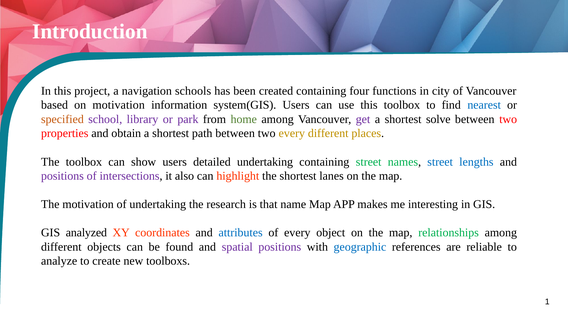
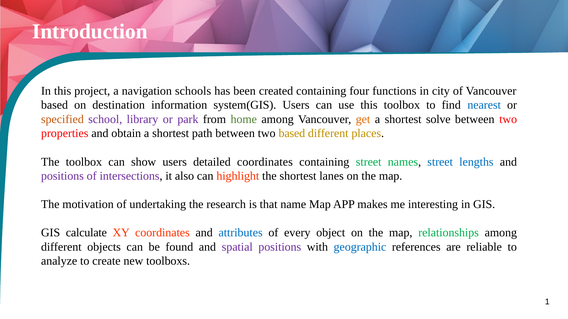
on motivation: motivation -> destination
get colour: purple -> orange
two every: every -> based
detailed undertaking: undertaking -> coordinates
analyzed: analyzed -> calculate
